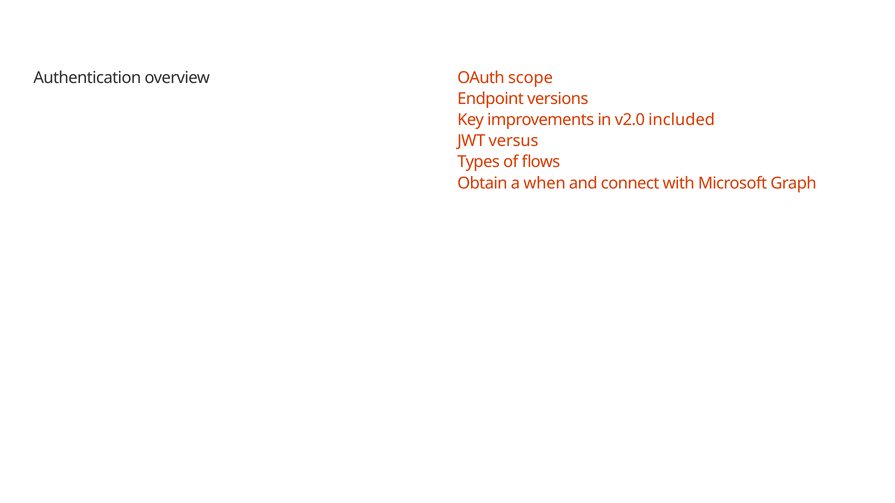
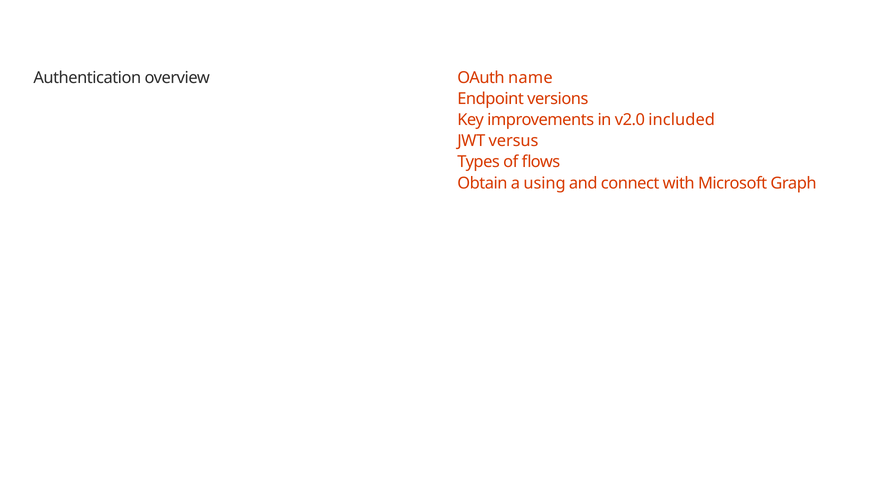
scope: scope -> name
when: when -> using
